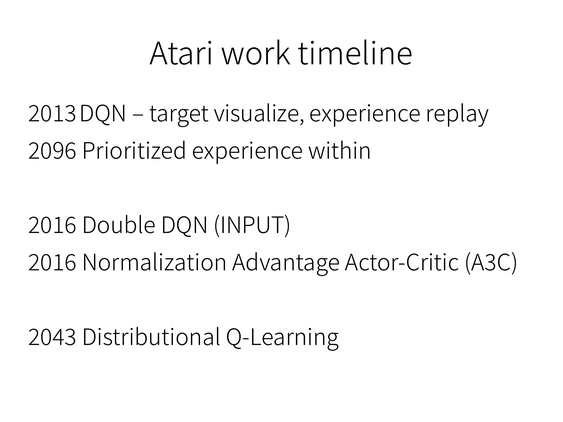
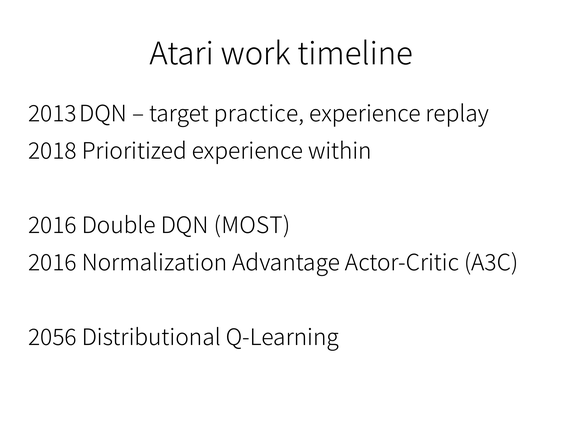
visualize: visualize -> practice
2096: 2096 -> 2018
INPUT: INPUT -> MOST
2043: 2043 -> 2056
